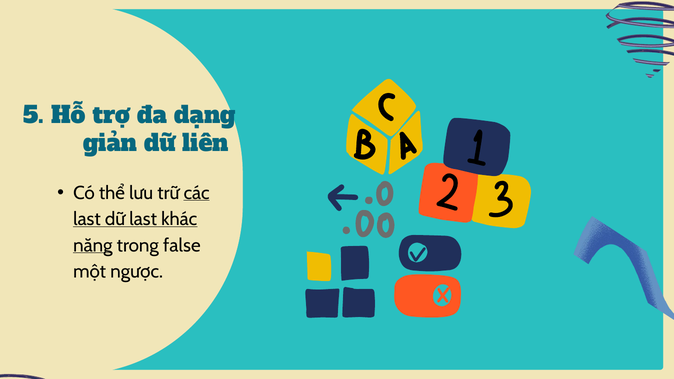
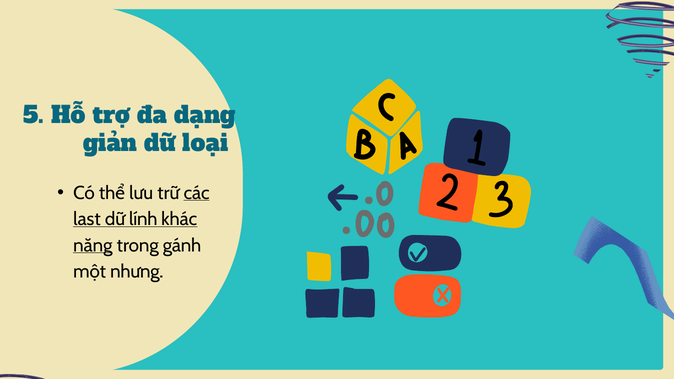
liên: liên -> loại
dữ last: last -> lính
false: false -> gánh
ngược: ngược -> nhưng
